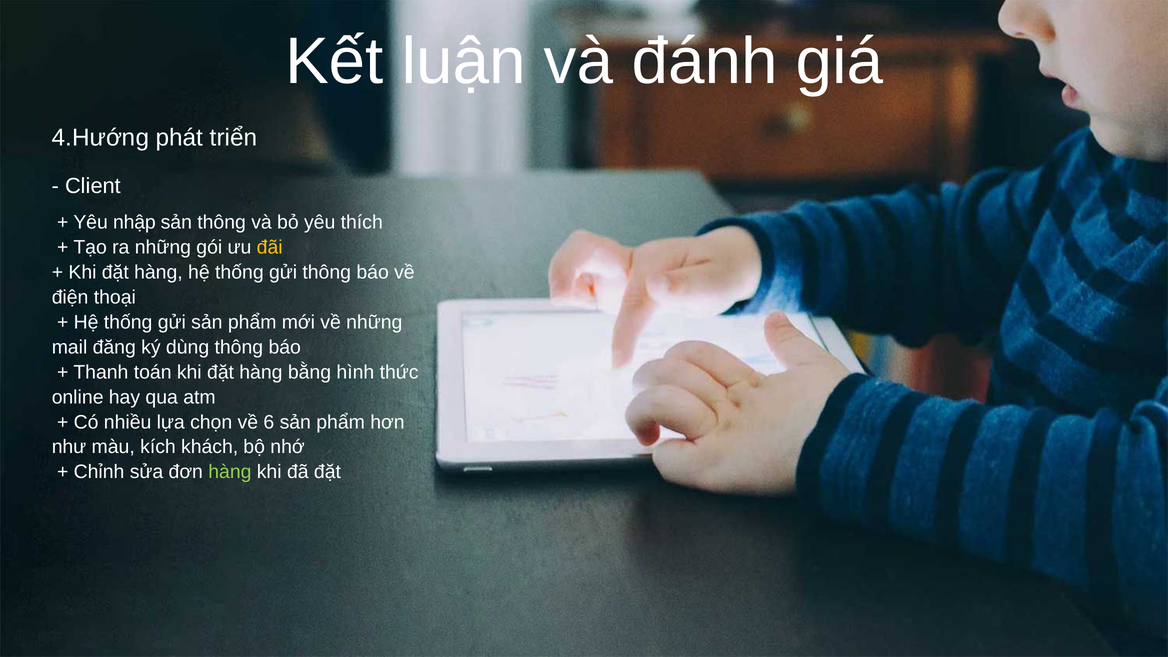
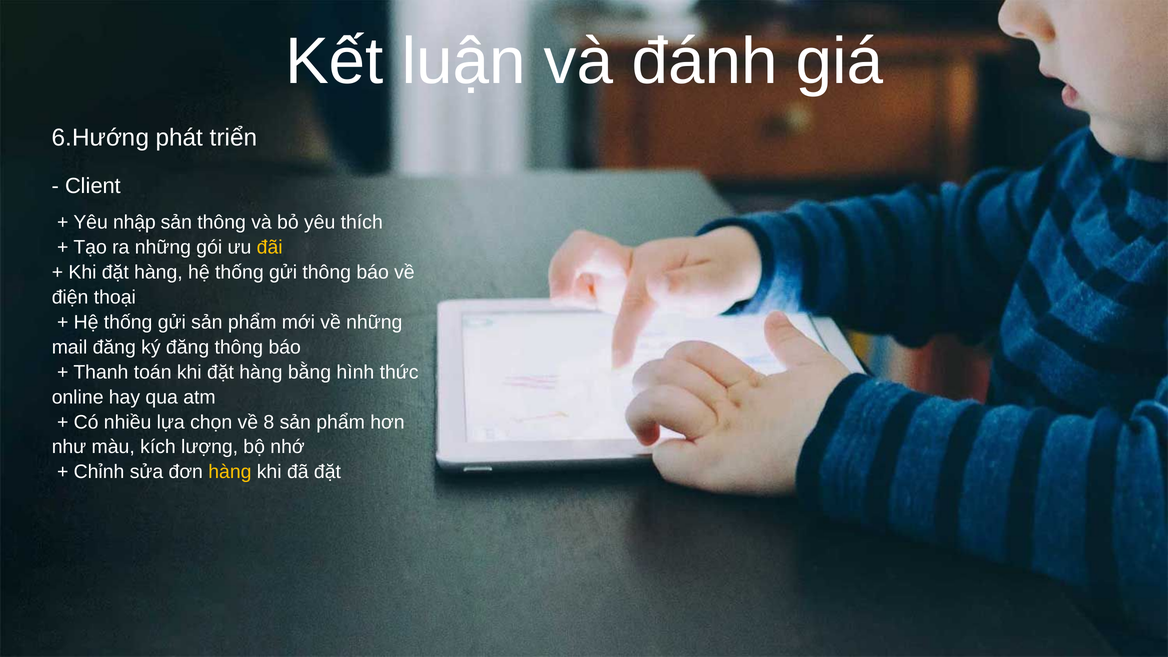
4.Hướng: 4.Hướng -> 6.Hướng
ký dùng: dùng -> đăng
6: 6 -> 8
khách: khách -> lượng
hàng at (230, 472) colour: light green -> yellow
